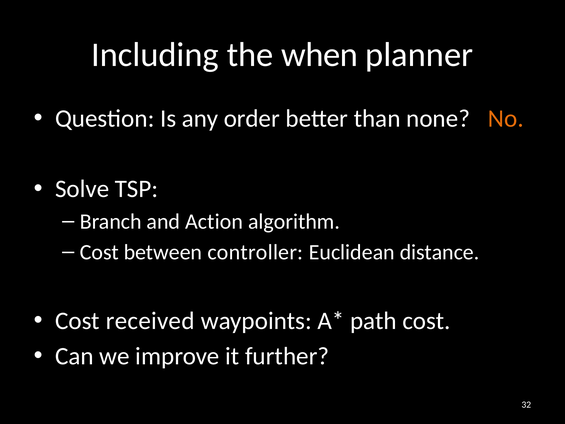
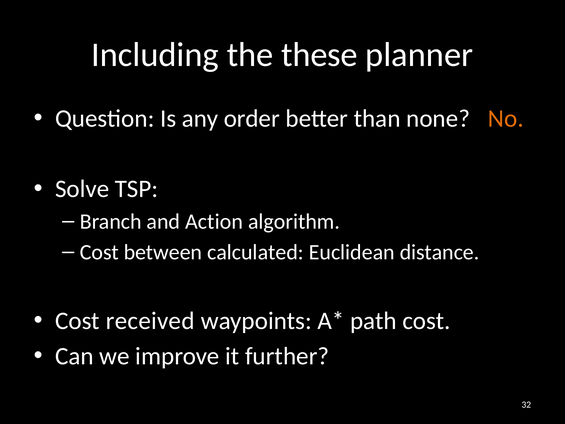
when: when -> these
controller: controller -> calculated
